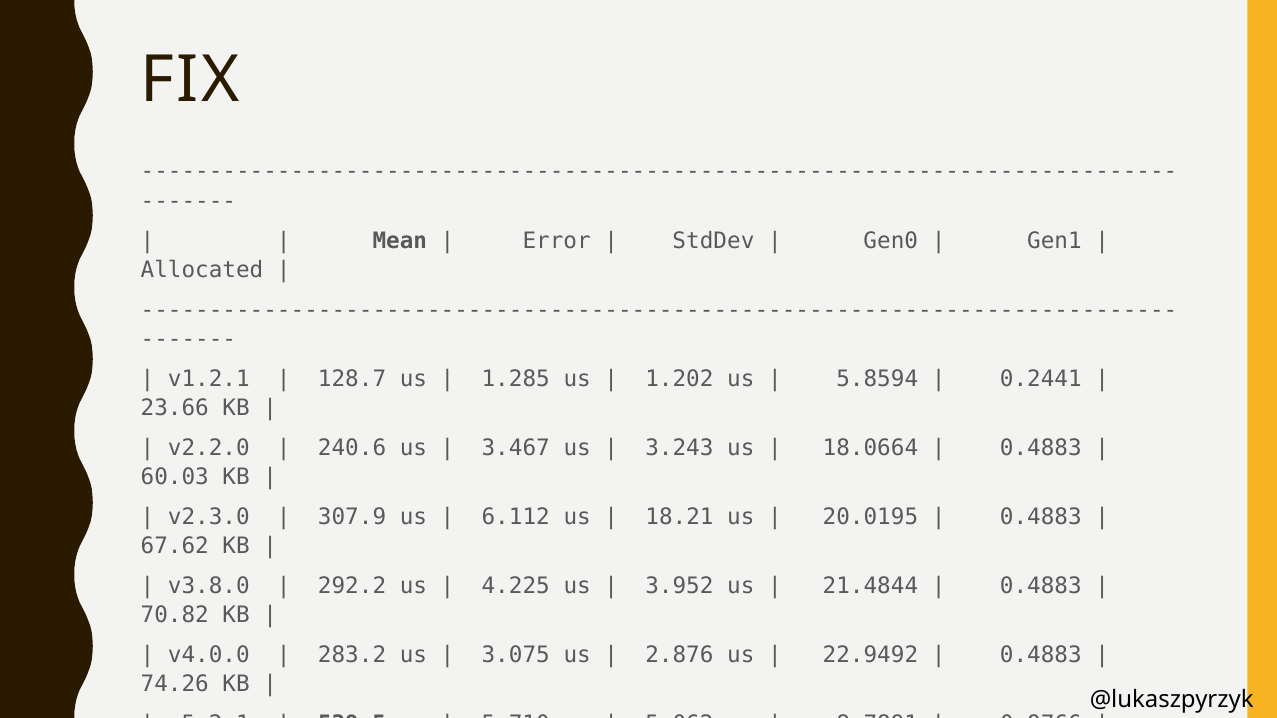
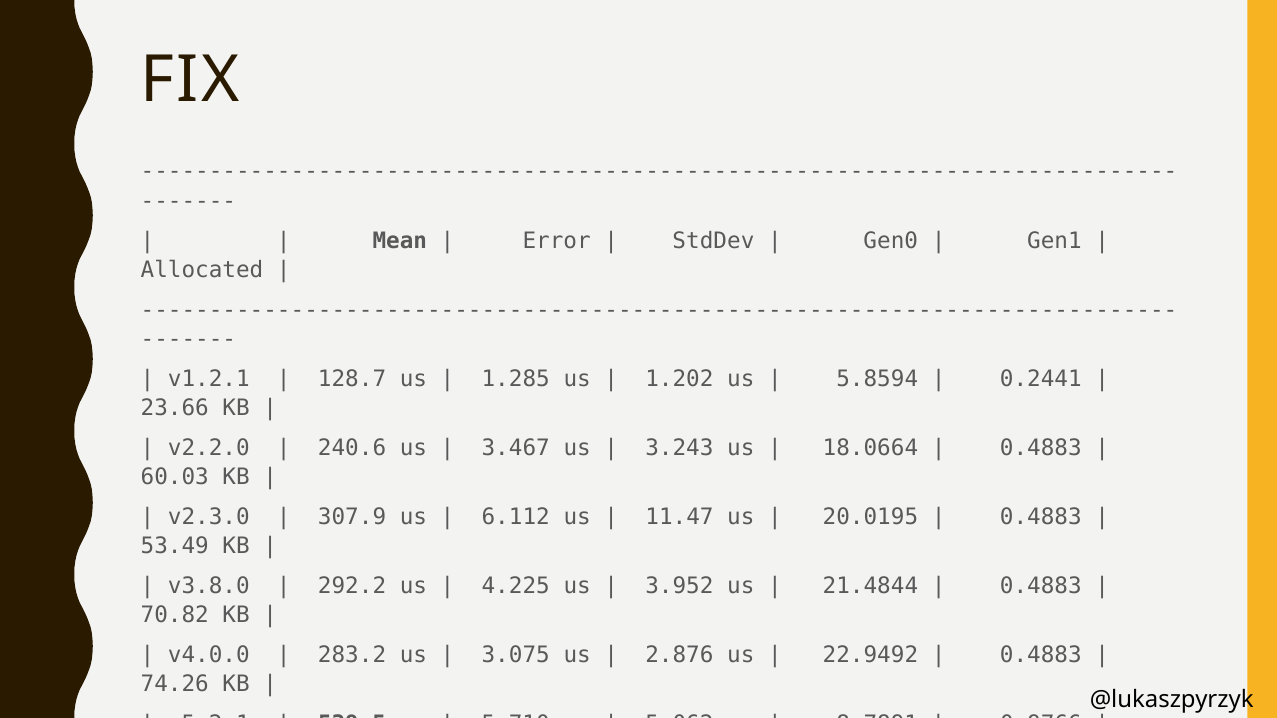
18.21: 18.21 -> 11.47
67.62: 67.62 -> 53.49
